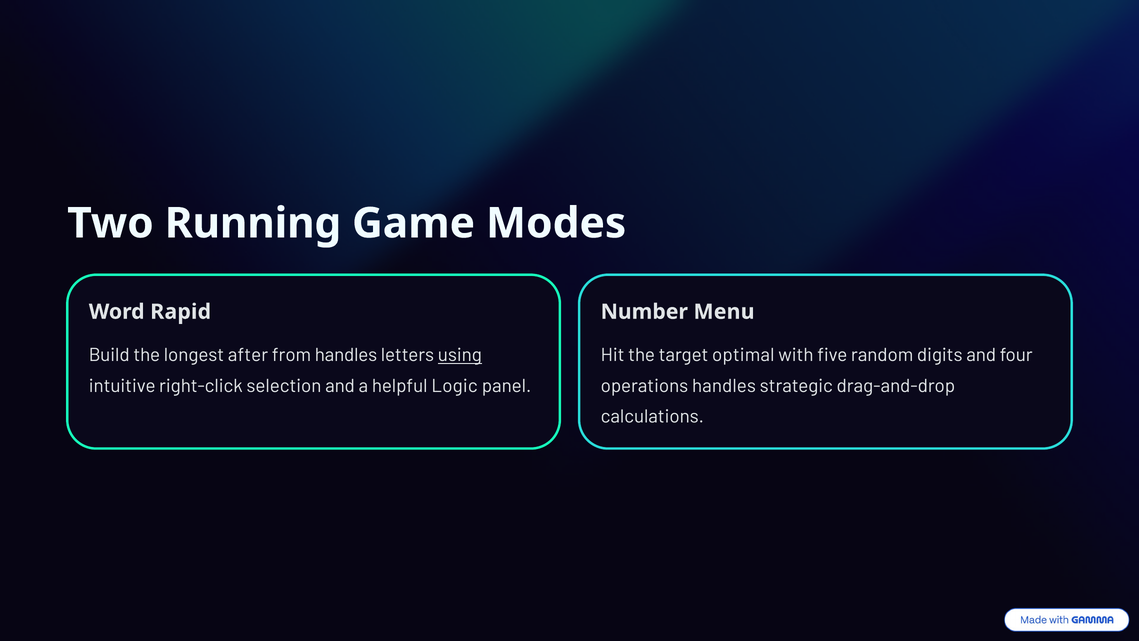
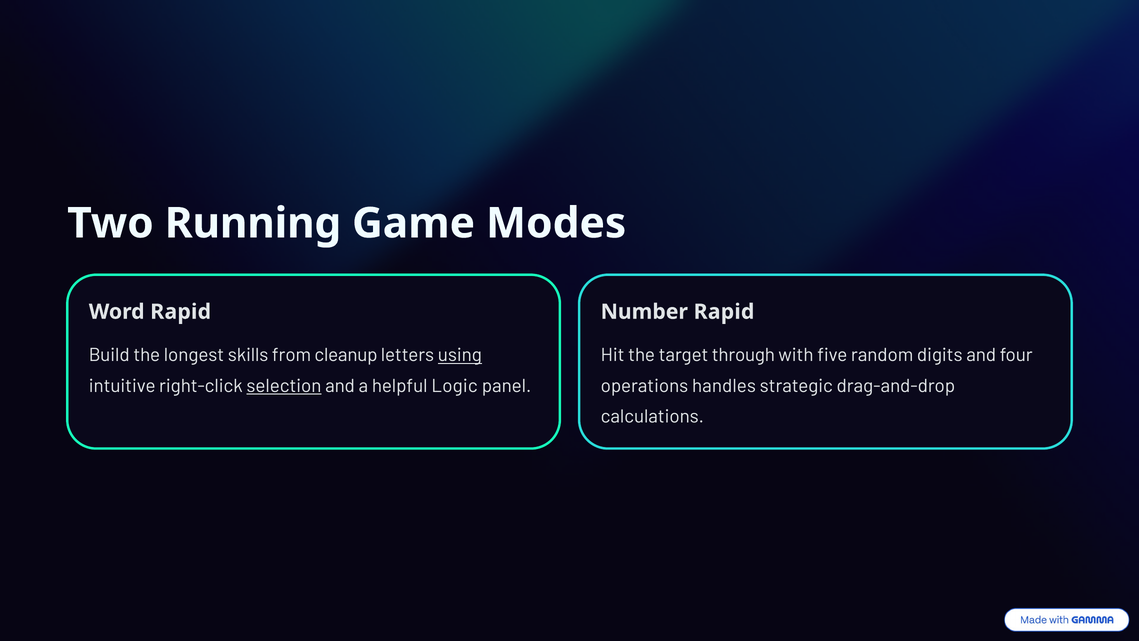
Number Menu: Menu -> Rapid
after: after -> skills
from handles: handles -> cleanup
optimal: optimal -> through
selection underline: none -> present
